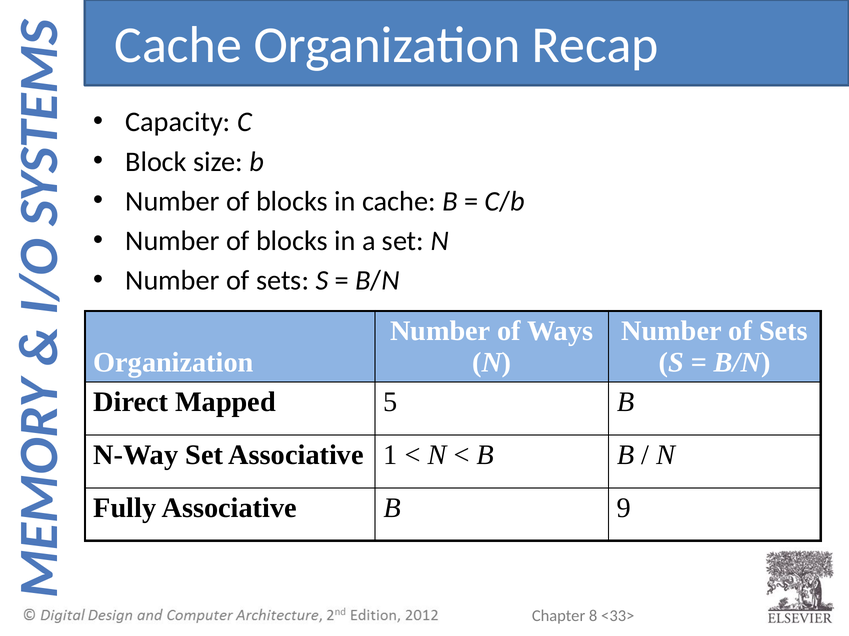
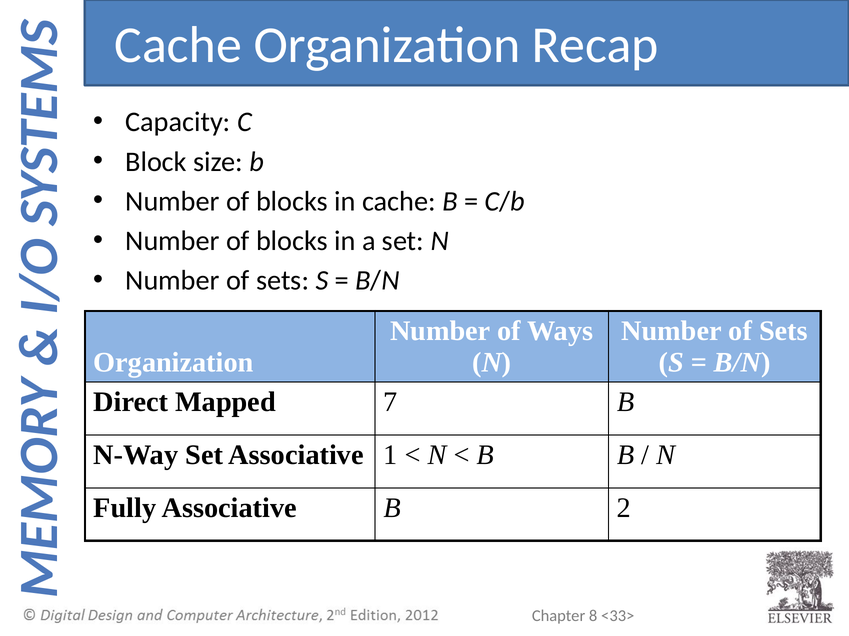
5: 5 -> 7
9: 9 -> 2
